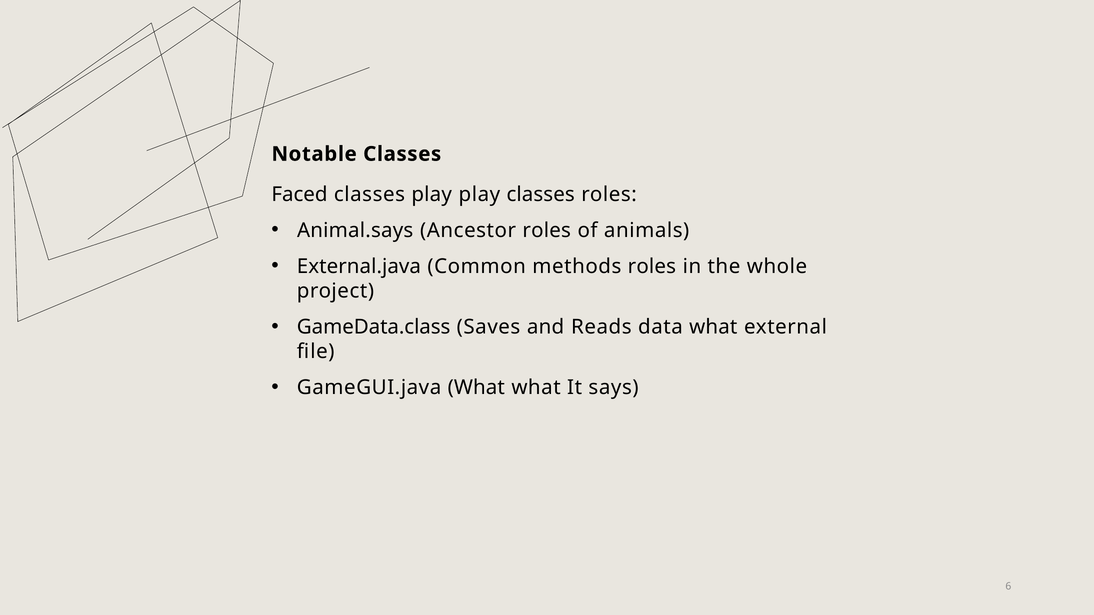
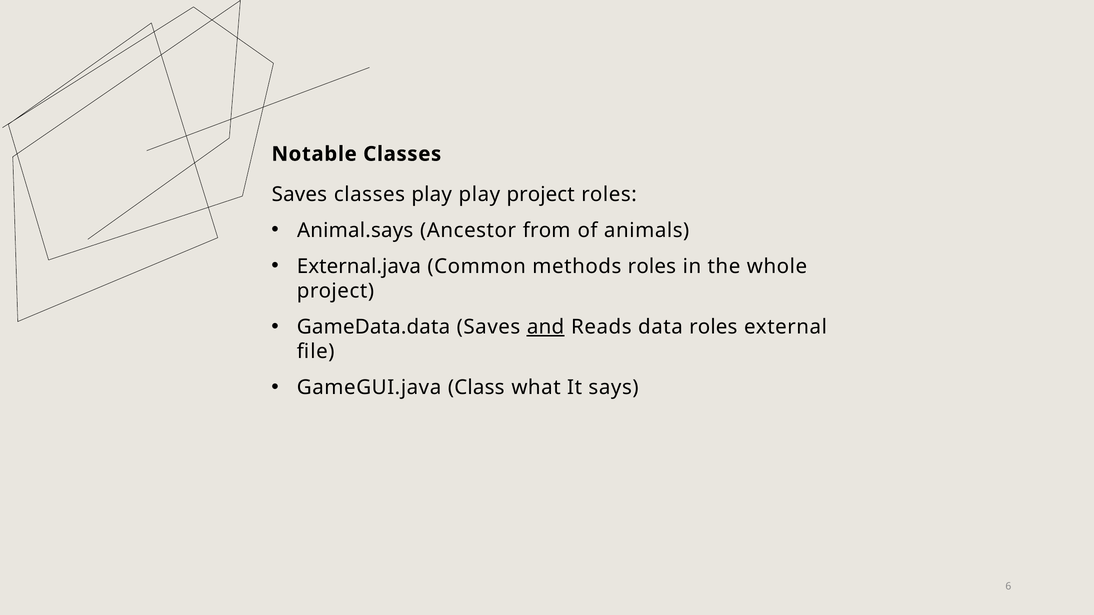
Faced at (299, 194): Faced -> Saves
play classes: classes -> project
Ancestor roles: roles -> from
GameData.class: GameData.class -> GameData.data
and underline: none -> present
data what: what -> roles
GameGUI.java What: What -> Class
